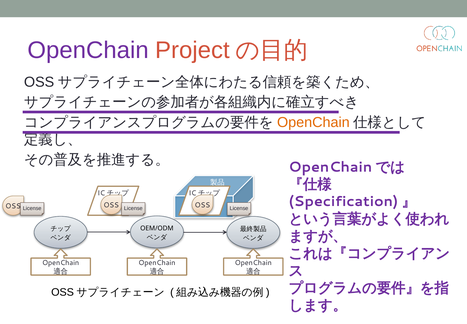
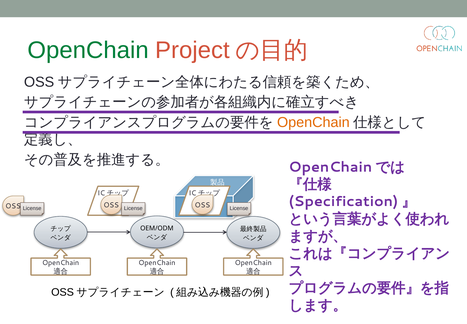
OpenChain at (88, 50) colour: purple -> green
